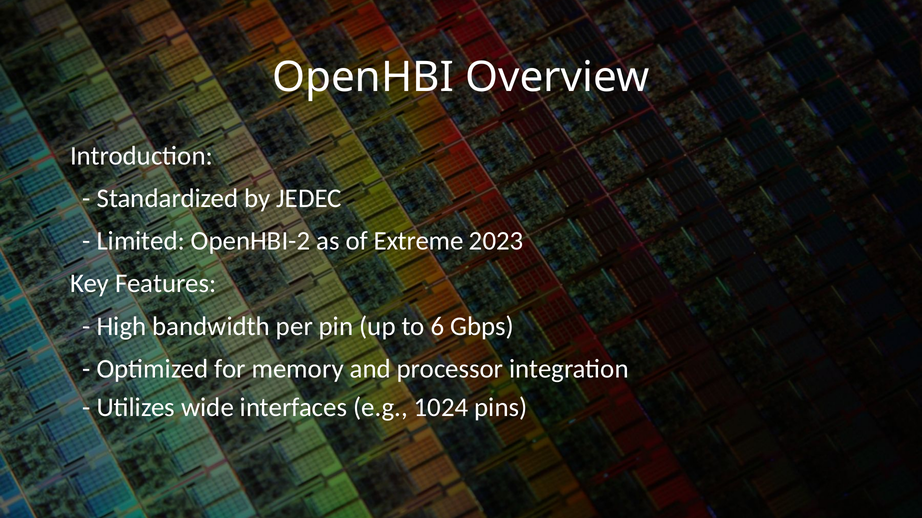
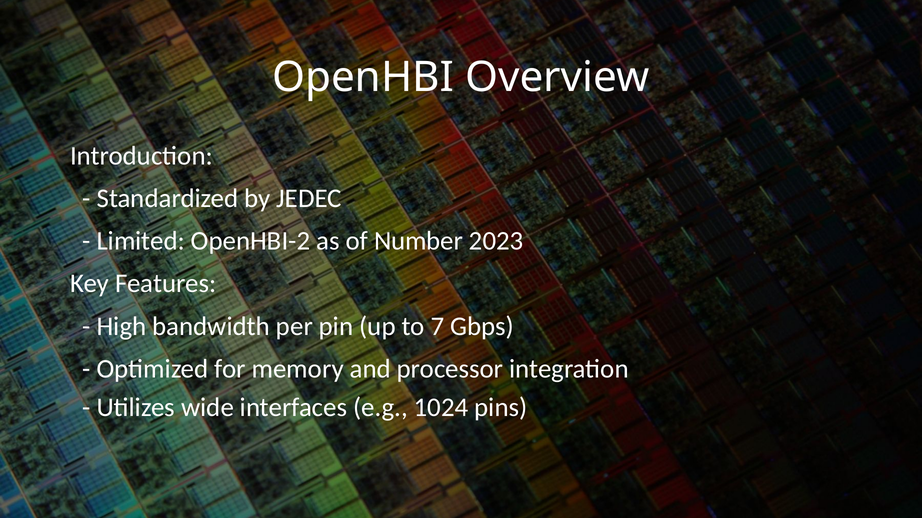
Extreme: Extreme -> Number
6: 6 -> 7
